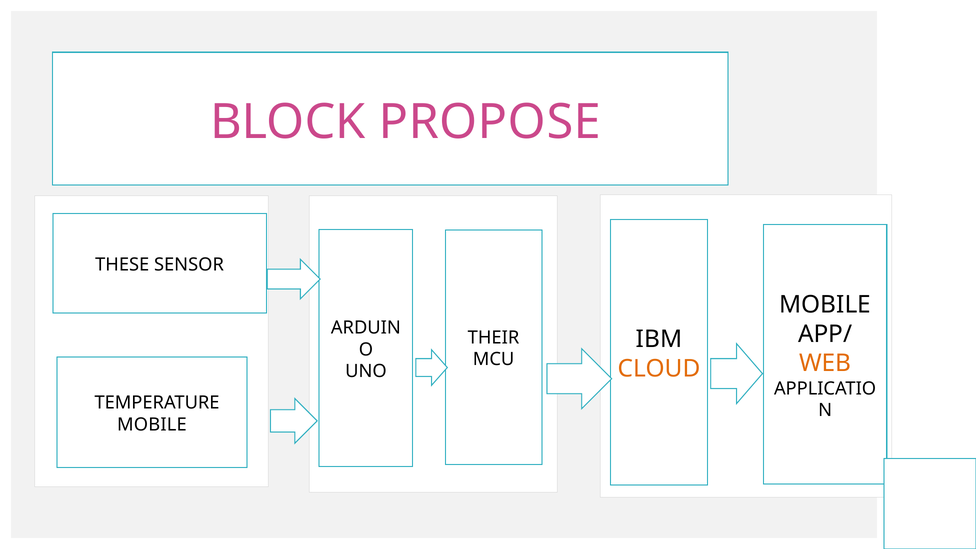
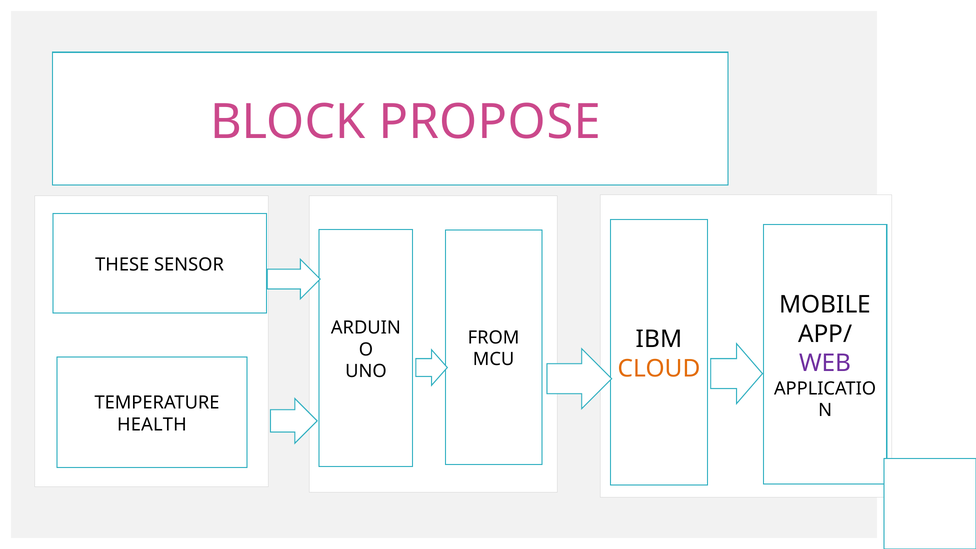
THEIR: THEIR -> FROM
WEB colour: orange -> purple
MOBILE at (152, 425): MOBILE -> HEALTH
